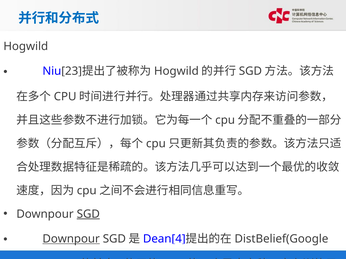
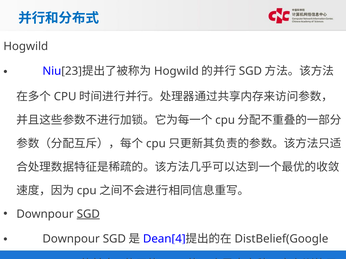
Downpour at (71, 239) underline: present -> none
